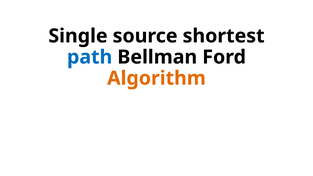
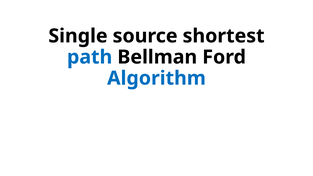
Algorithm colour: orange -> blue
